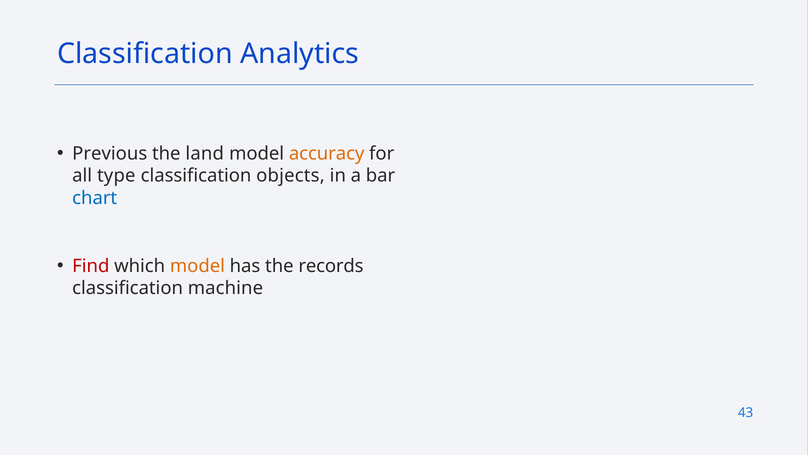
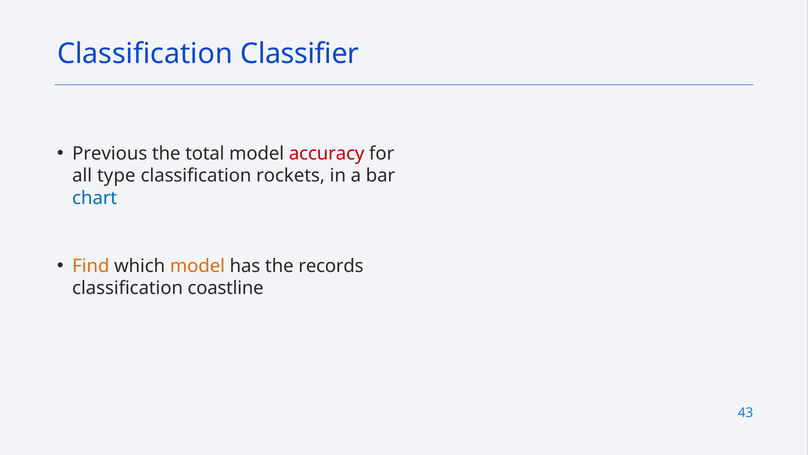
Analytics: Analytics -> Classifier
land: land -> total
accuracy colour: orange -> red
objects: objects -> rockets
Find colour: red -> orange
machine: machine -> coastline
